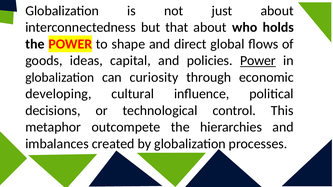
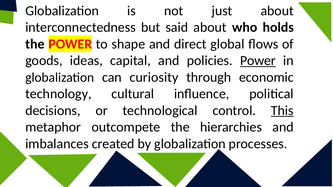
that: that -> said
developing: developing -> technology
This underline: none -> present
